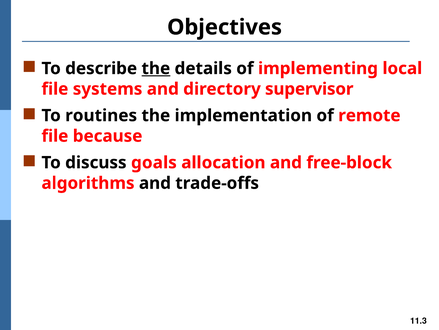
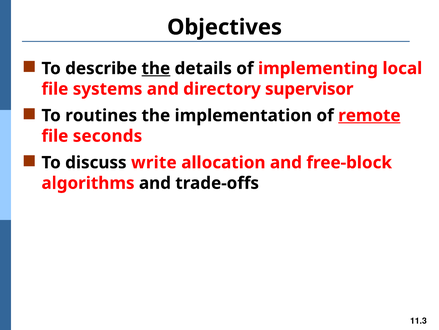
remote underline: none -> present
because: because -> seconds
goals: goals -> write
